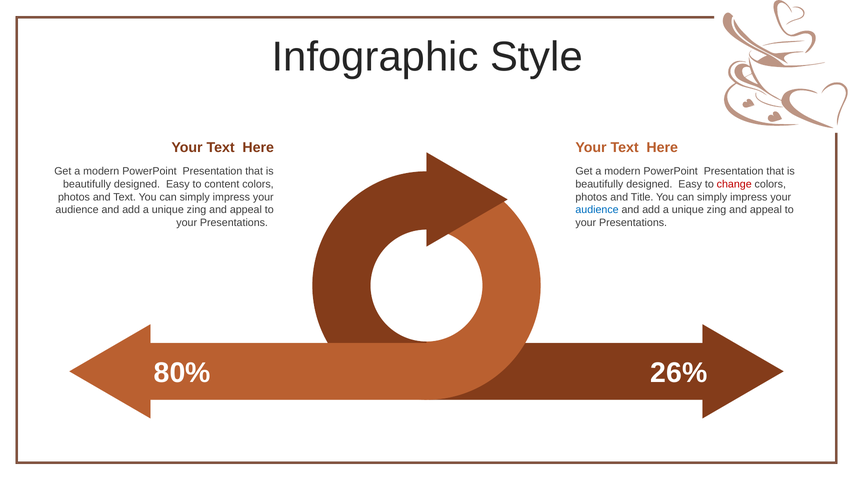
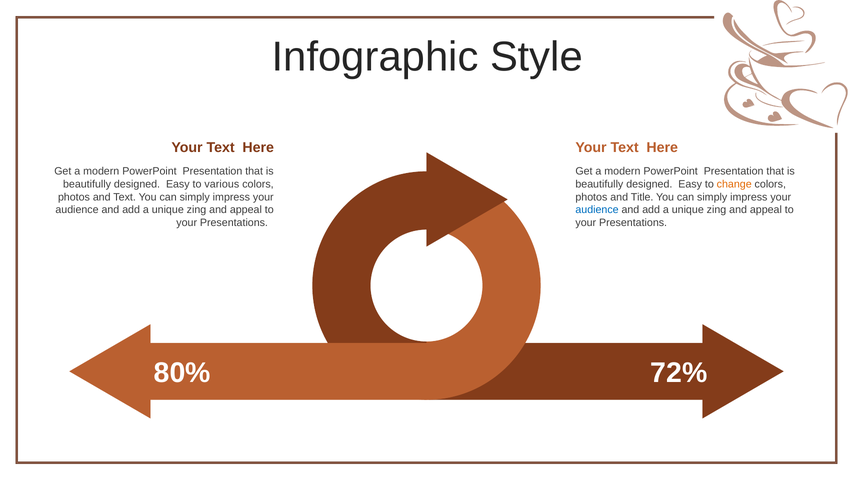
content: content -> various
change colour: red -> orange
26%: 26% -> 72%
